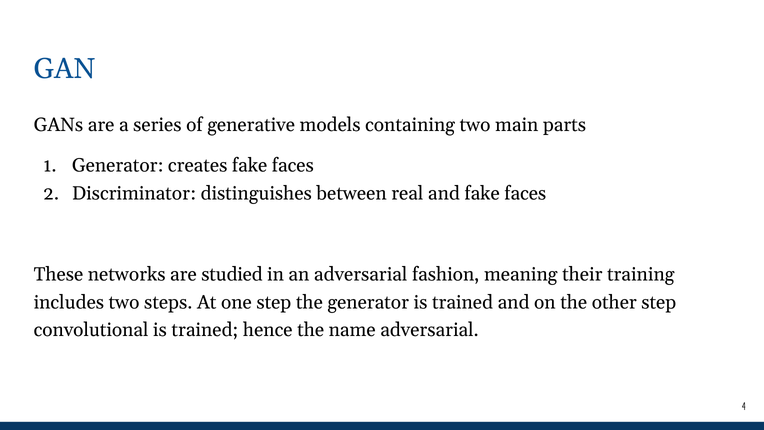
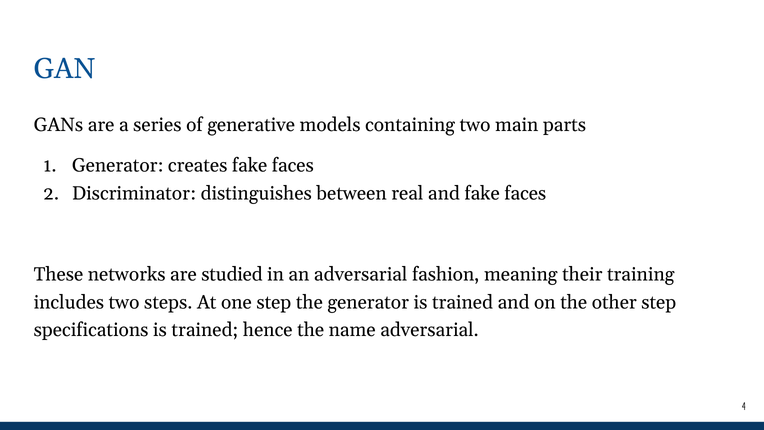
convolutional: convolutional -> specifications
